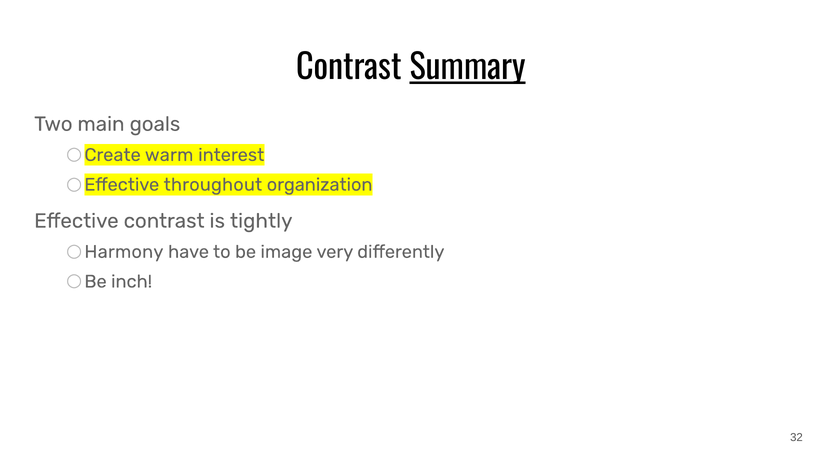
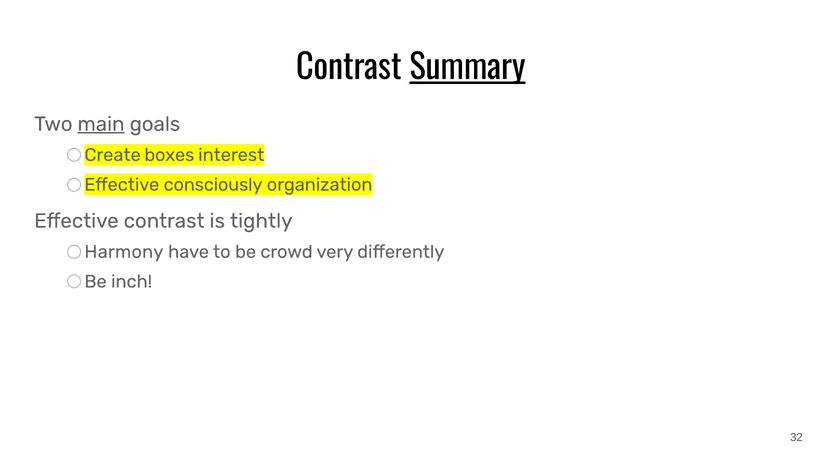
main underline: none -> present
warm: warm -> boxes
throughout: throughout -> consciously
image: image -> crowd
